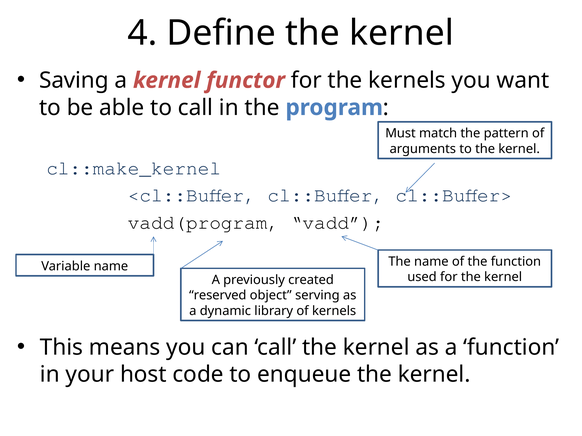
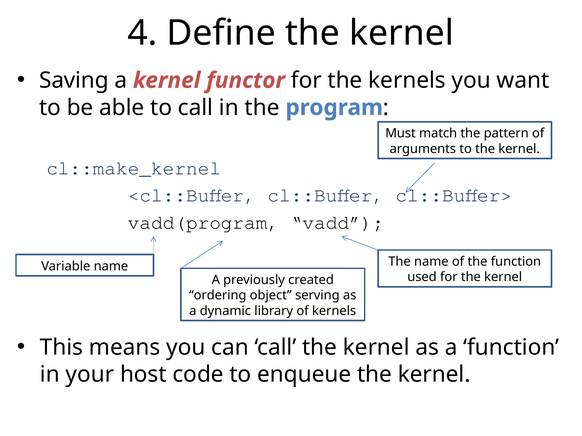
reserved: reserved -> ordering
